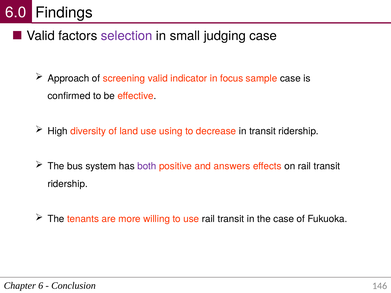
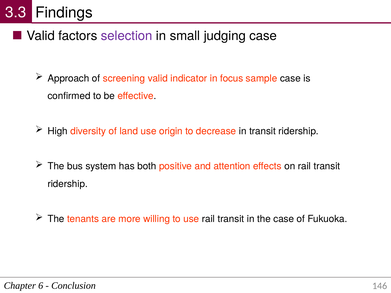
6.0: 6.0 -> 3.3
using: using -> origin
both colour: purple -> black
answers: answers -> attention
